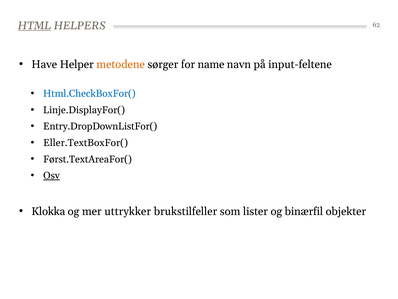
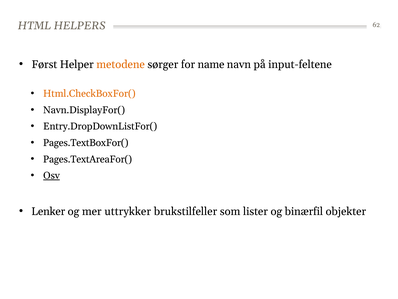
HTML underline: present -> none
Have: Have -> Først
Html.CheckBoxFor( colour: blue -> orange
Linje.DisplayFor(: Linje.DisplayFor( -> Navn.DisplayFor(
Eller.TextBoxFor(: Eller.TextBoxFor( -> Pages.TextBoxFor(
Først.TextAreaFor(: Først.TextAreaFor( -> Pages.TextAreaFor(
Klokka: Klokka -> Lenker
